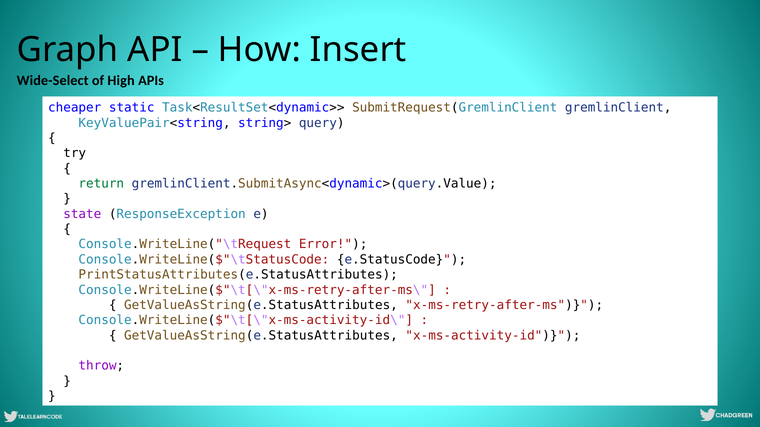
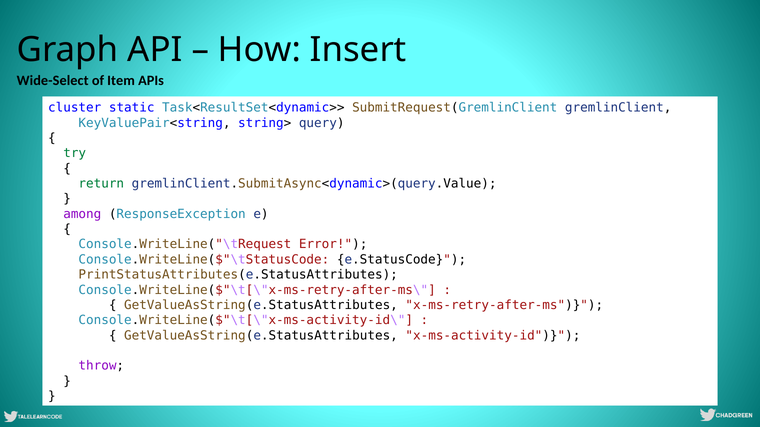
High: High -> Item
cheaper: cheaper -> cluster
try colour: black -> green
state: state -> among
